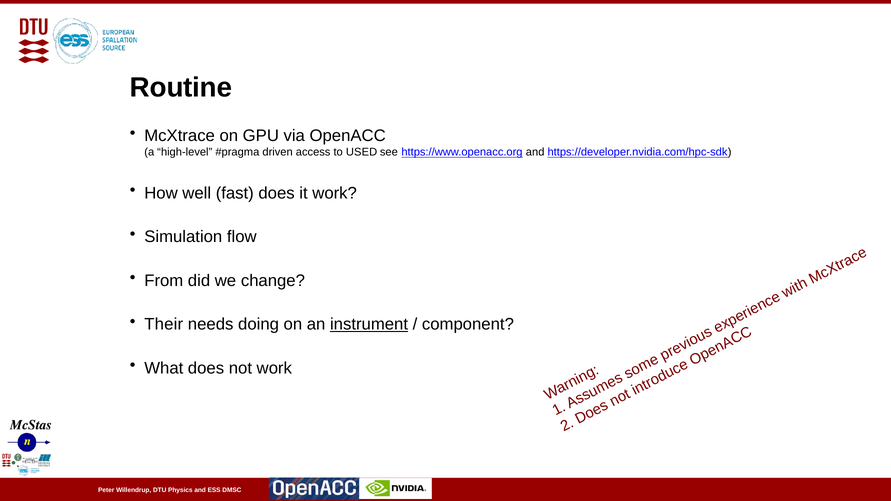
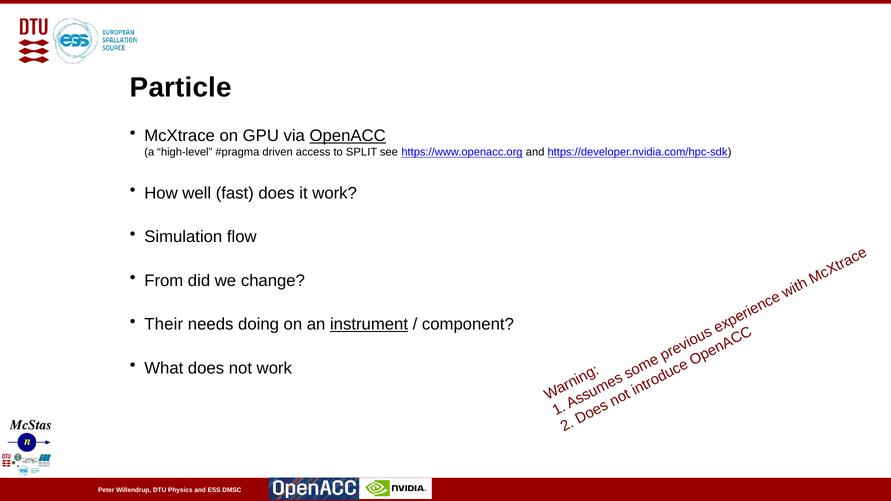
Routine: Routine -> Particle
OpenACC underline: none -> present
USED: USED -> SPLIT
